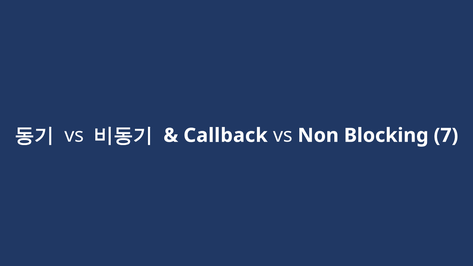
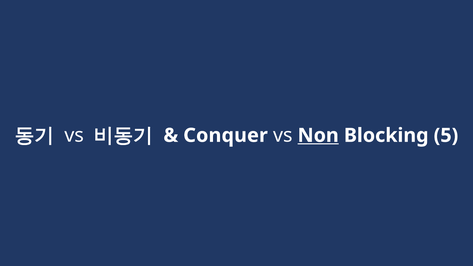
Callback: Callback -> Conquer
Non underline: none -> present
7: 7 -> 5
